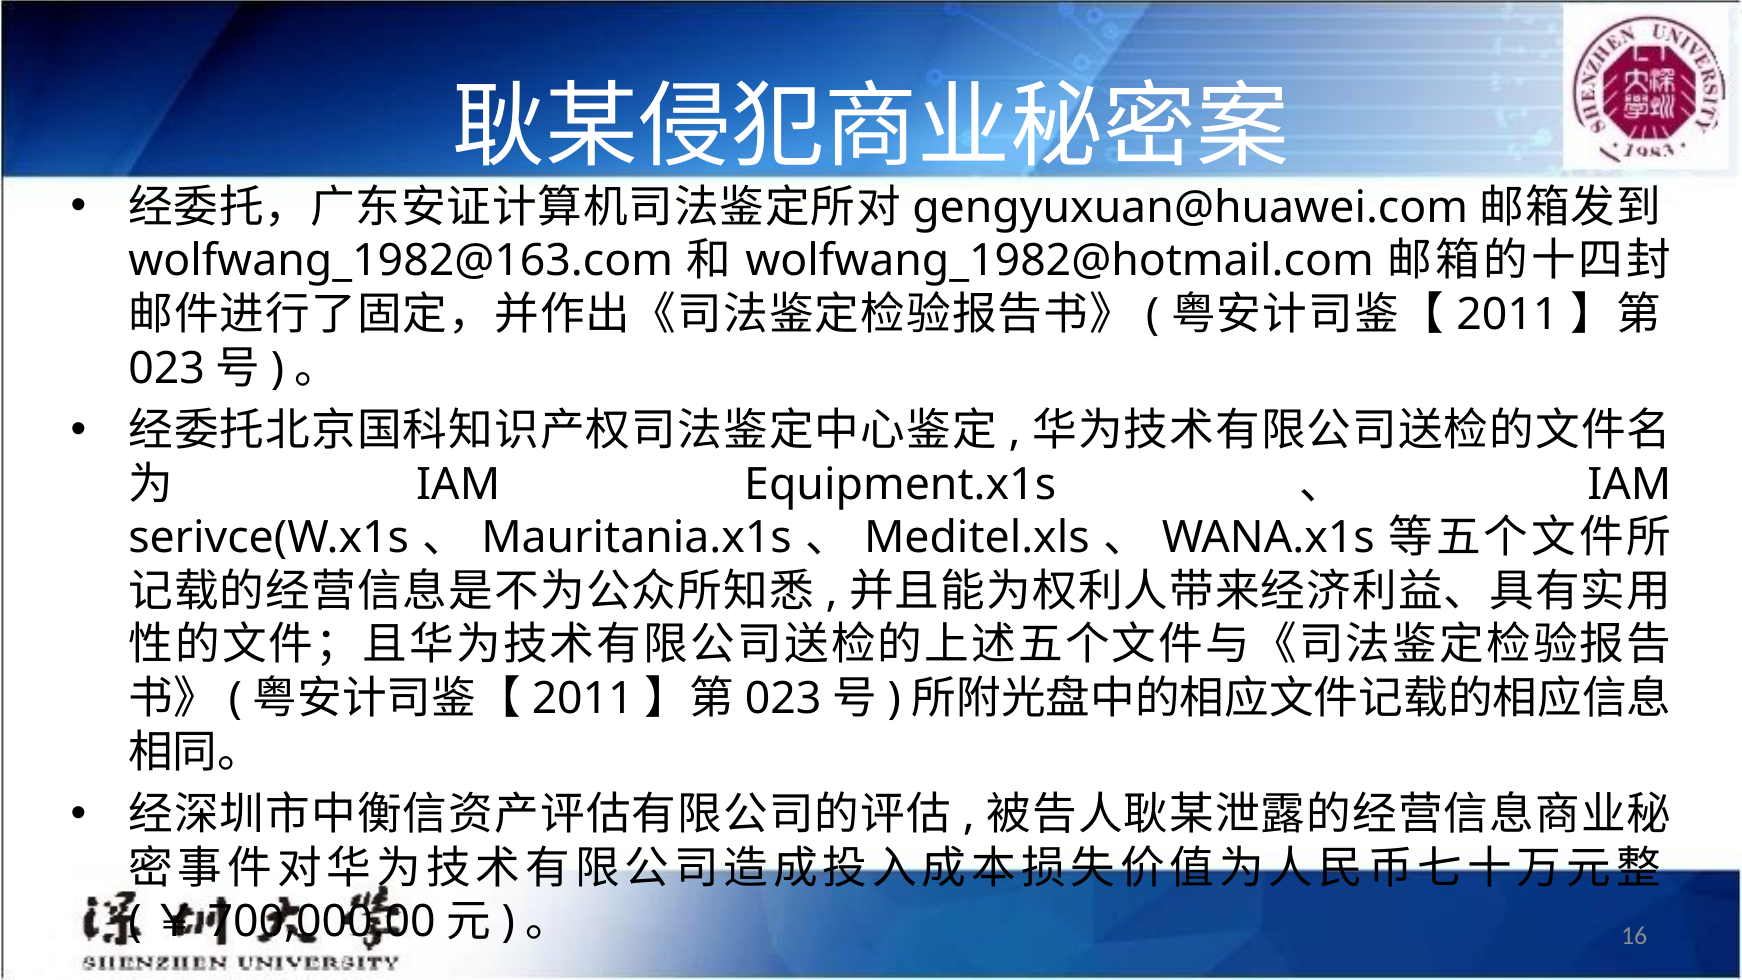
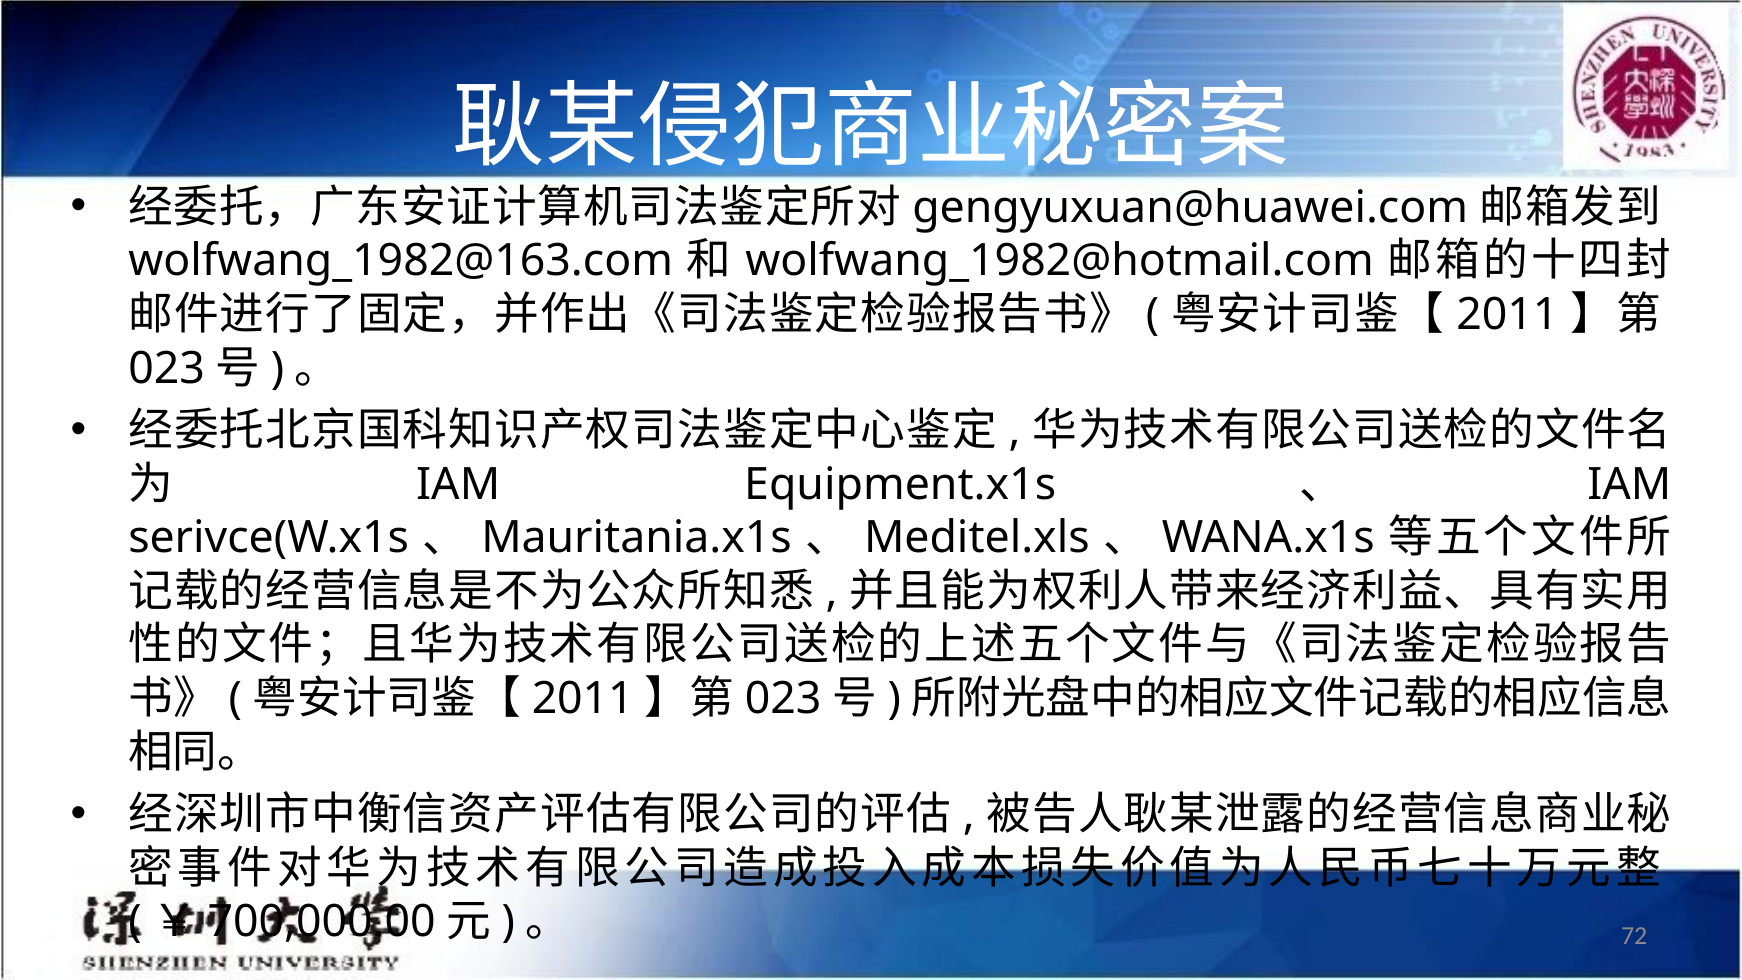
16: 16 -> 72
